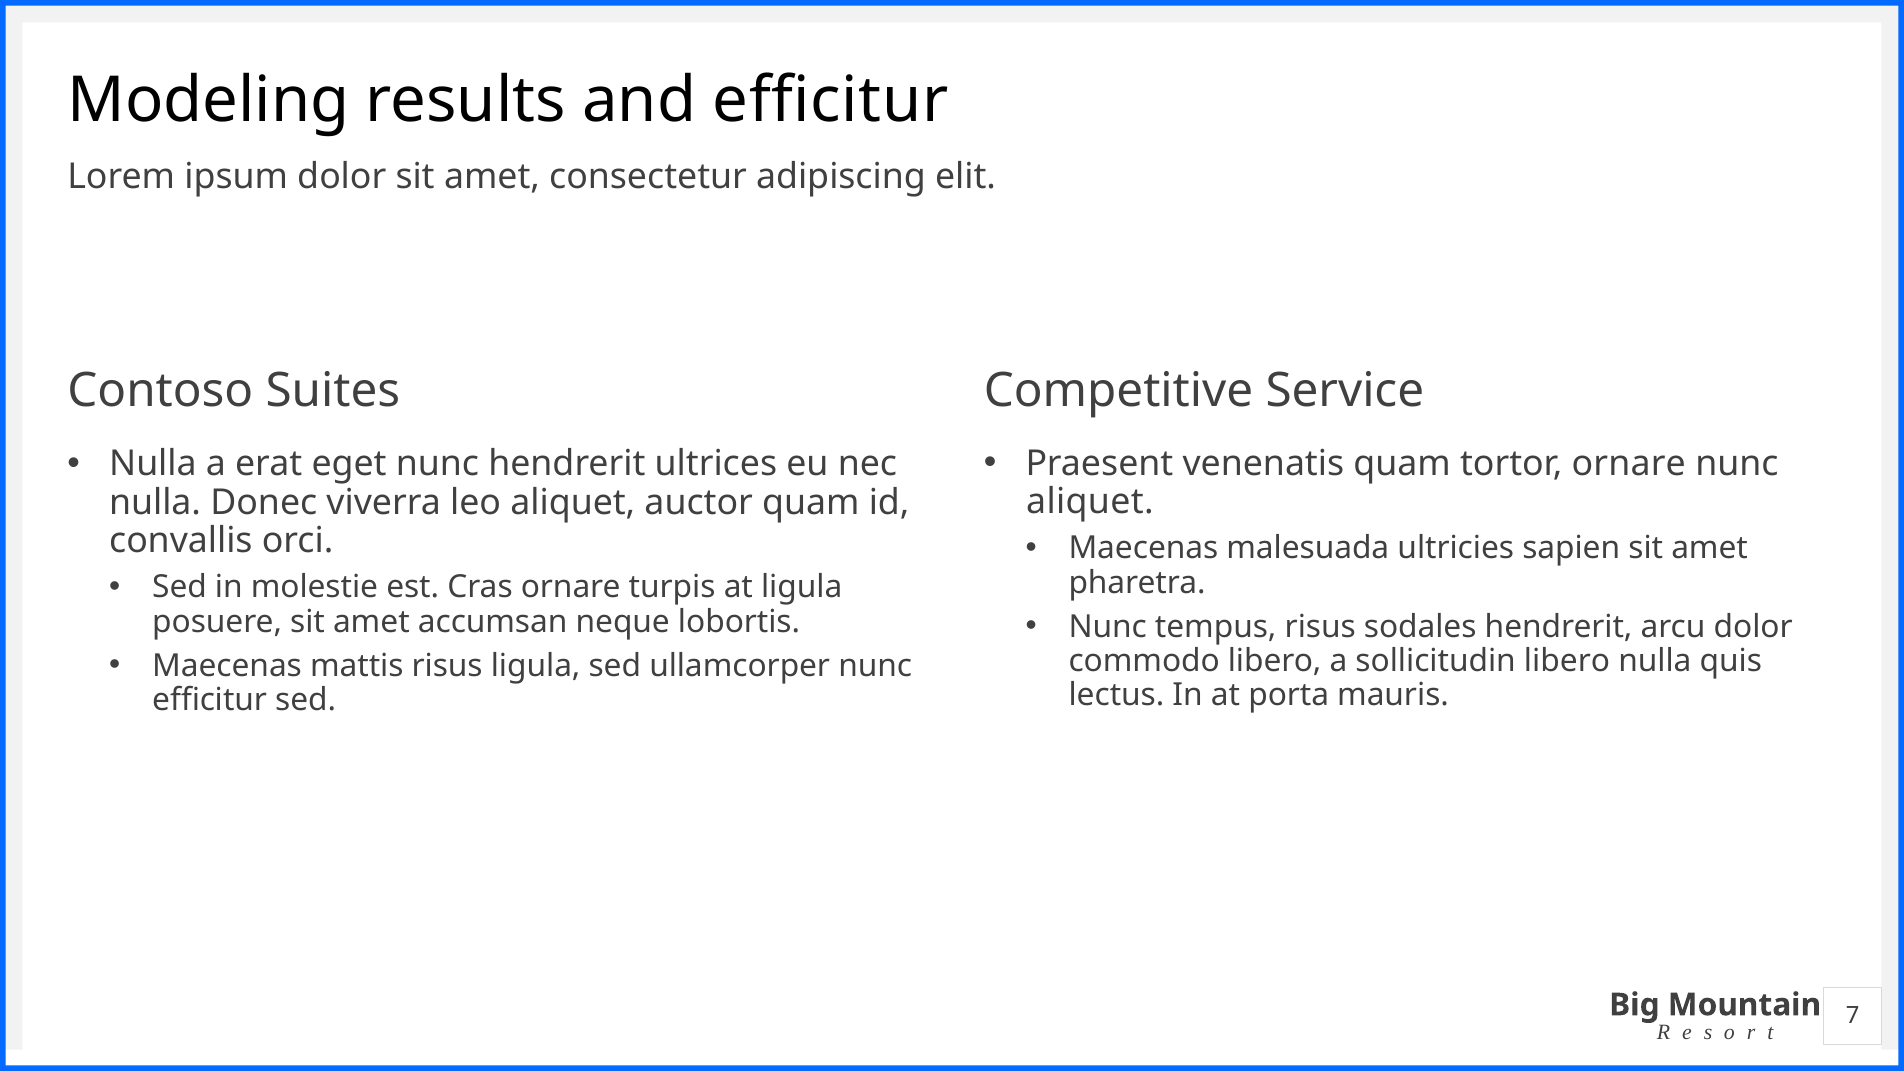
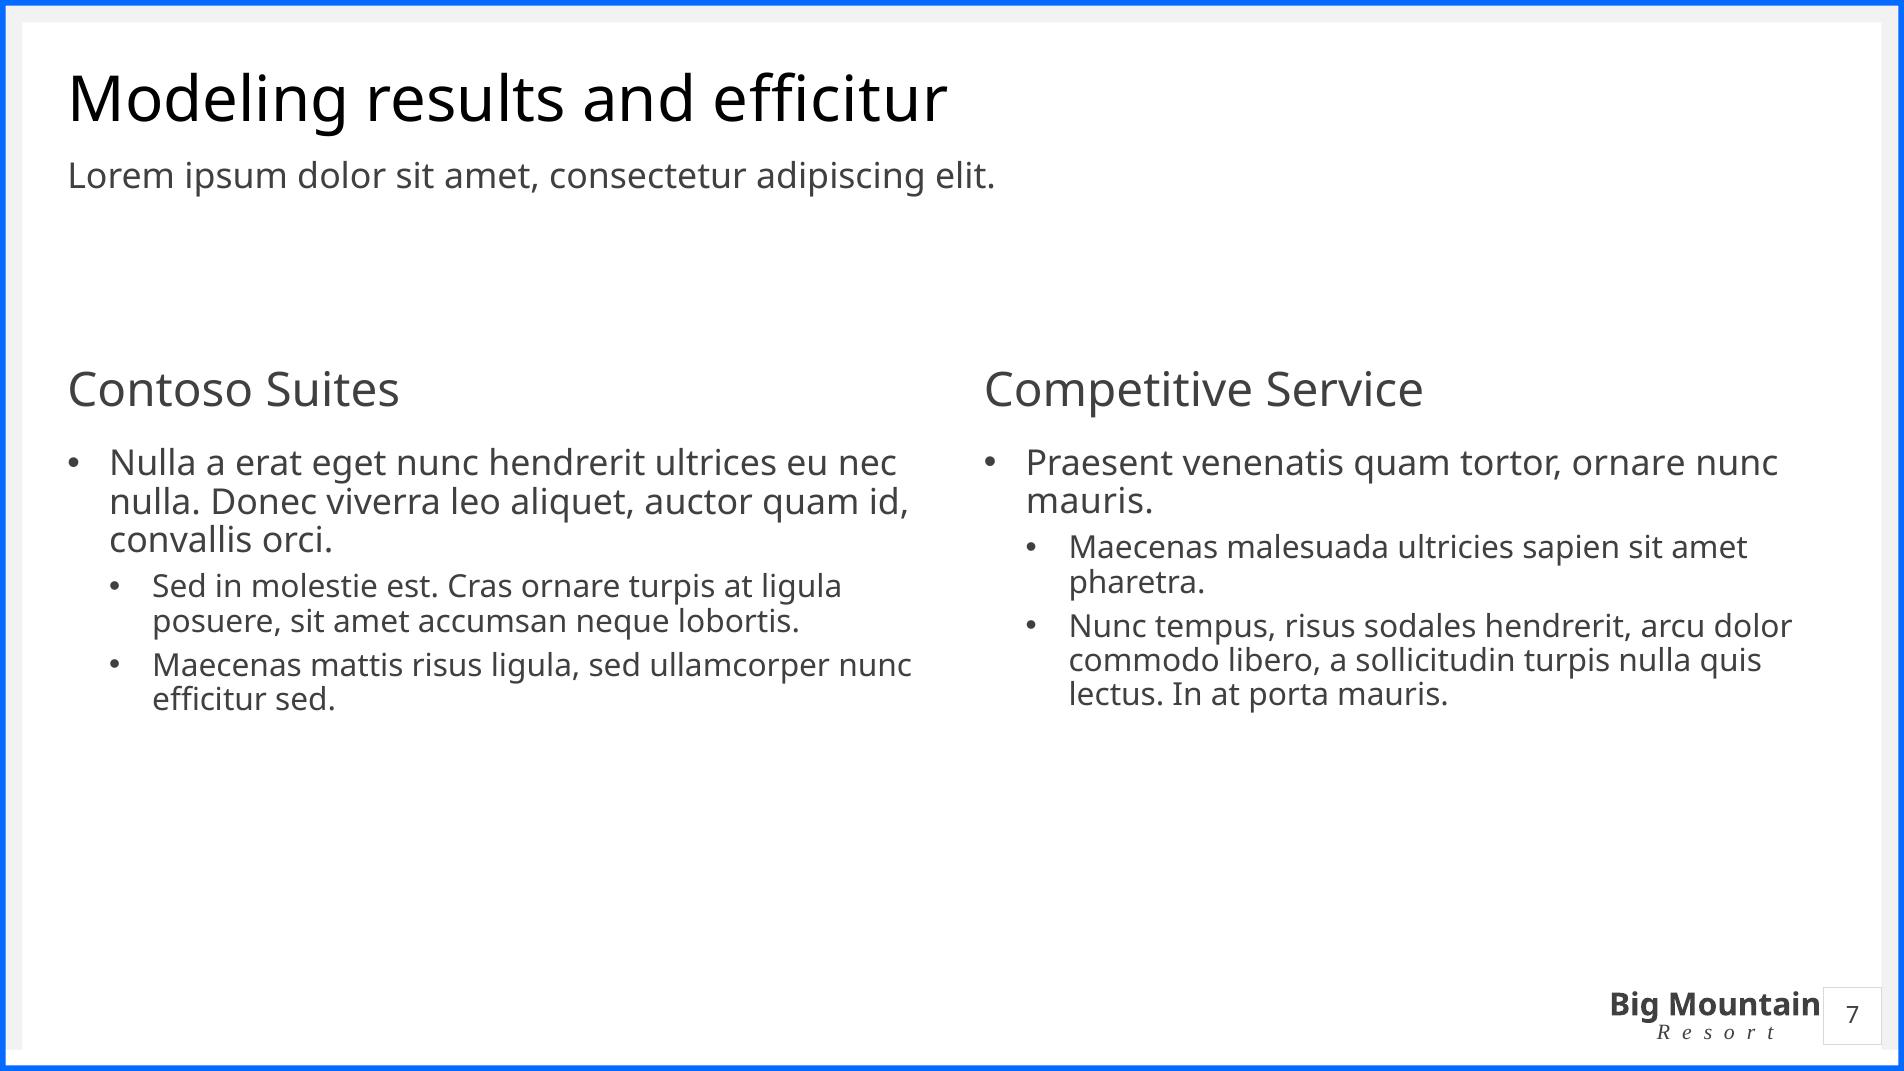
aliquet at (1090, 502): aliquet -> mauris
sollicitudin libero: libero -> turpis
